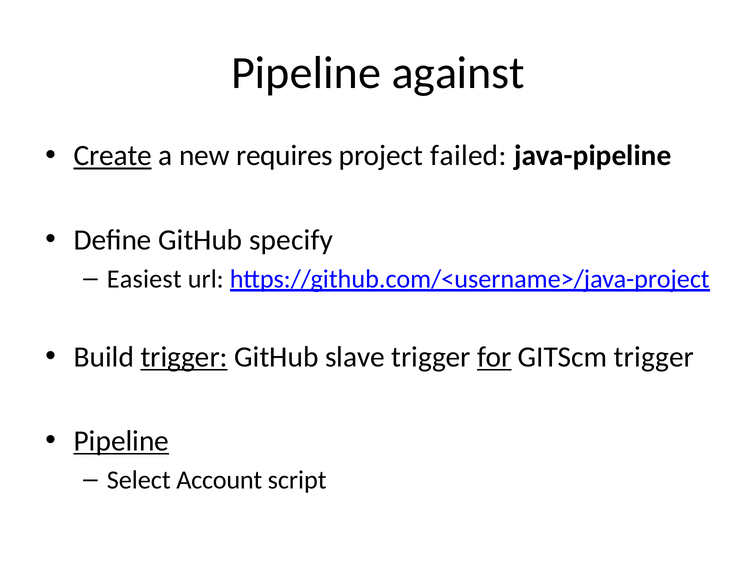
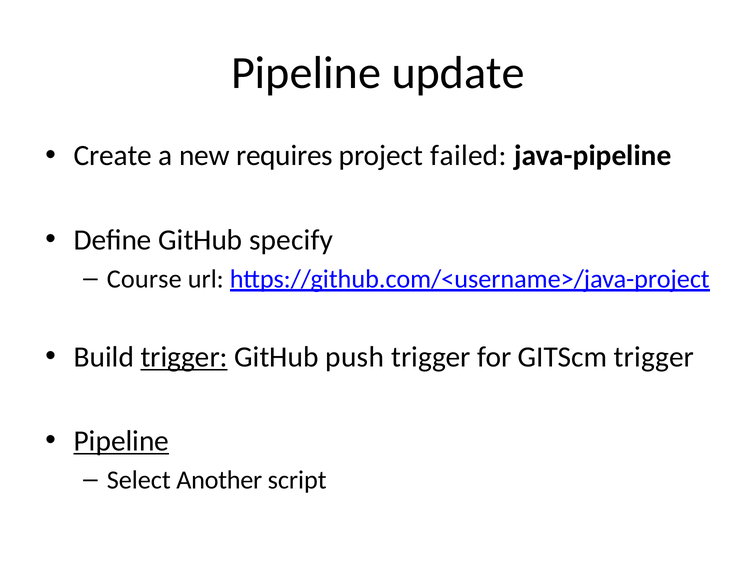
against: against -> update
Create underline: present -> none
Easiest: Easiest -> Course
slave: slave -> push
for underline: present -> none
Account: Account -> Another
